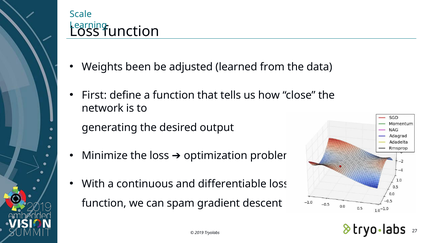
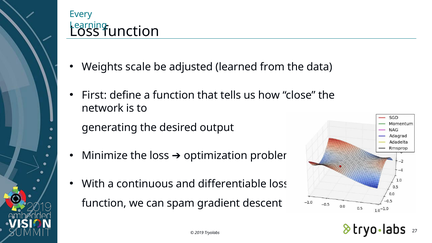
Scale: Scale -> Every
been: been -> scale
